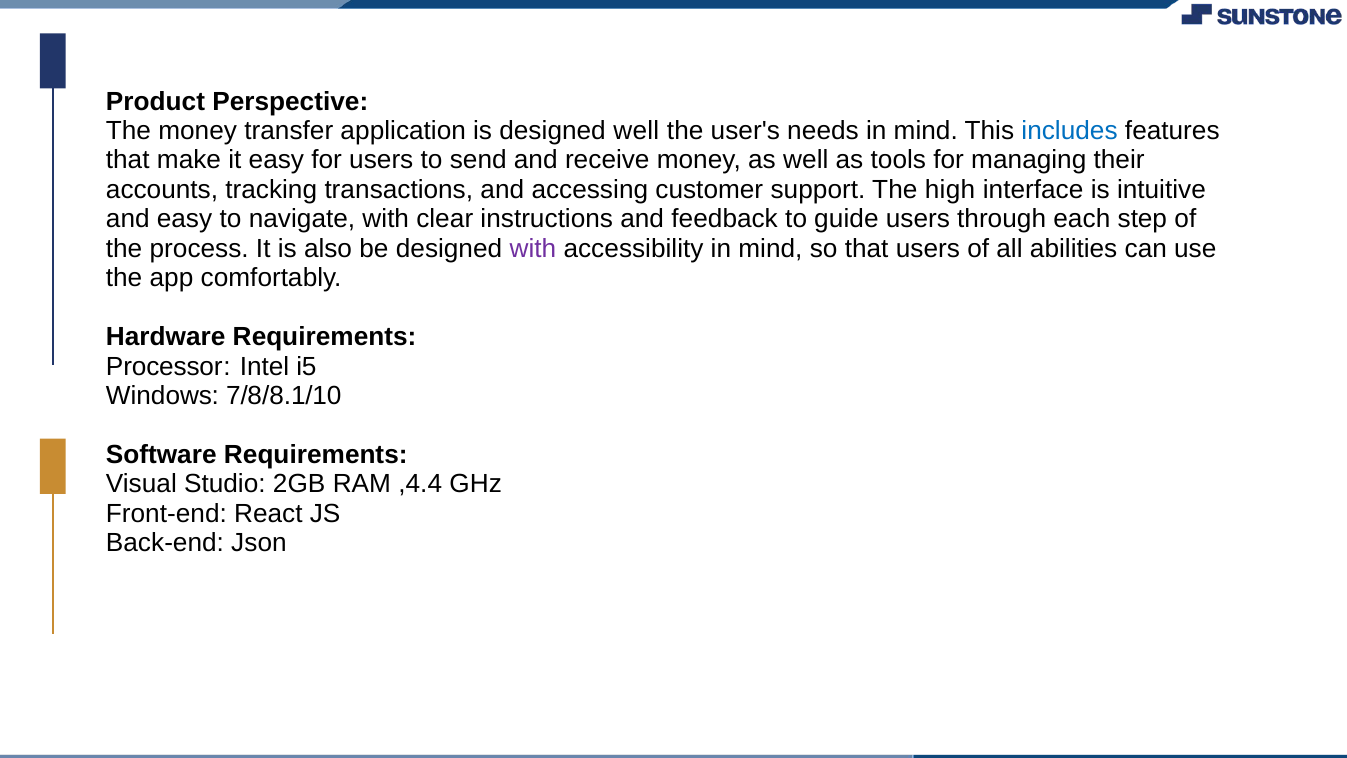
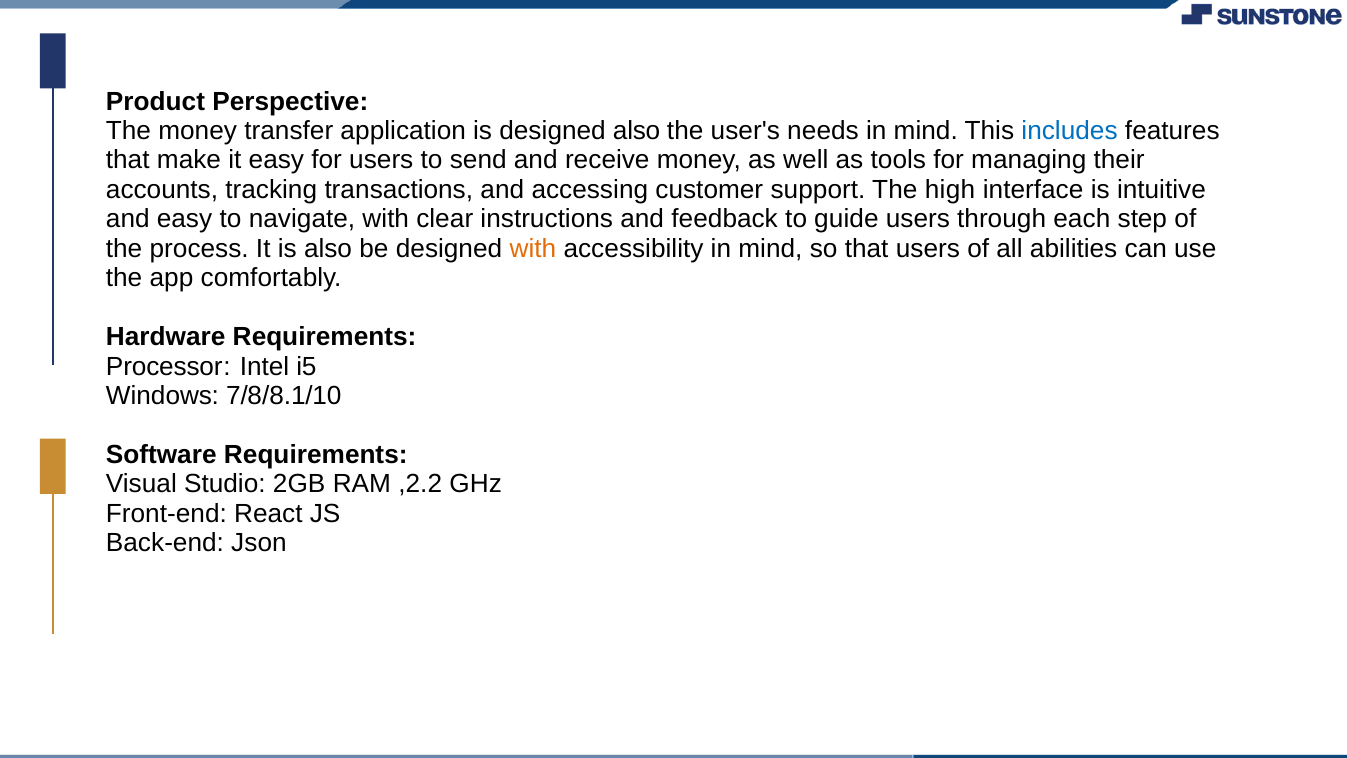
designed well: well -> also
with at (533, 249) colour: purple -> orange
,4.4: ,4.4 -> ,2.2
